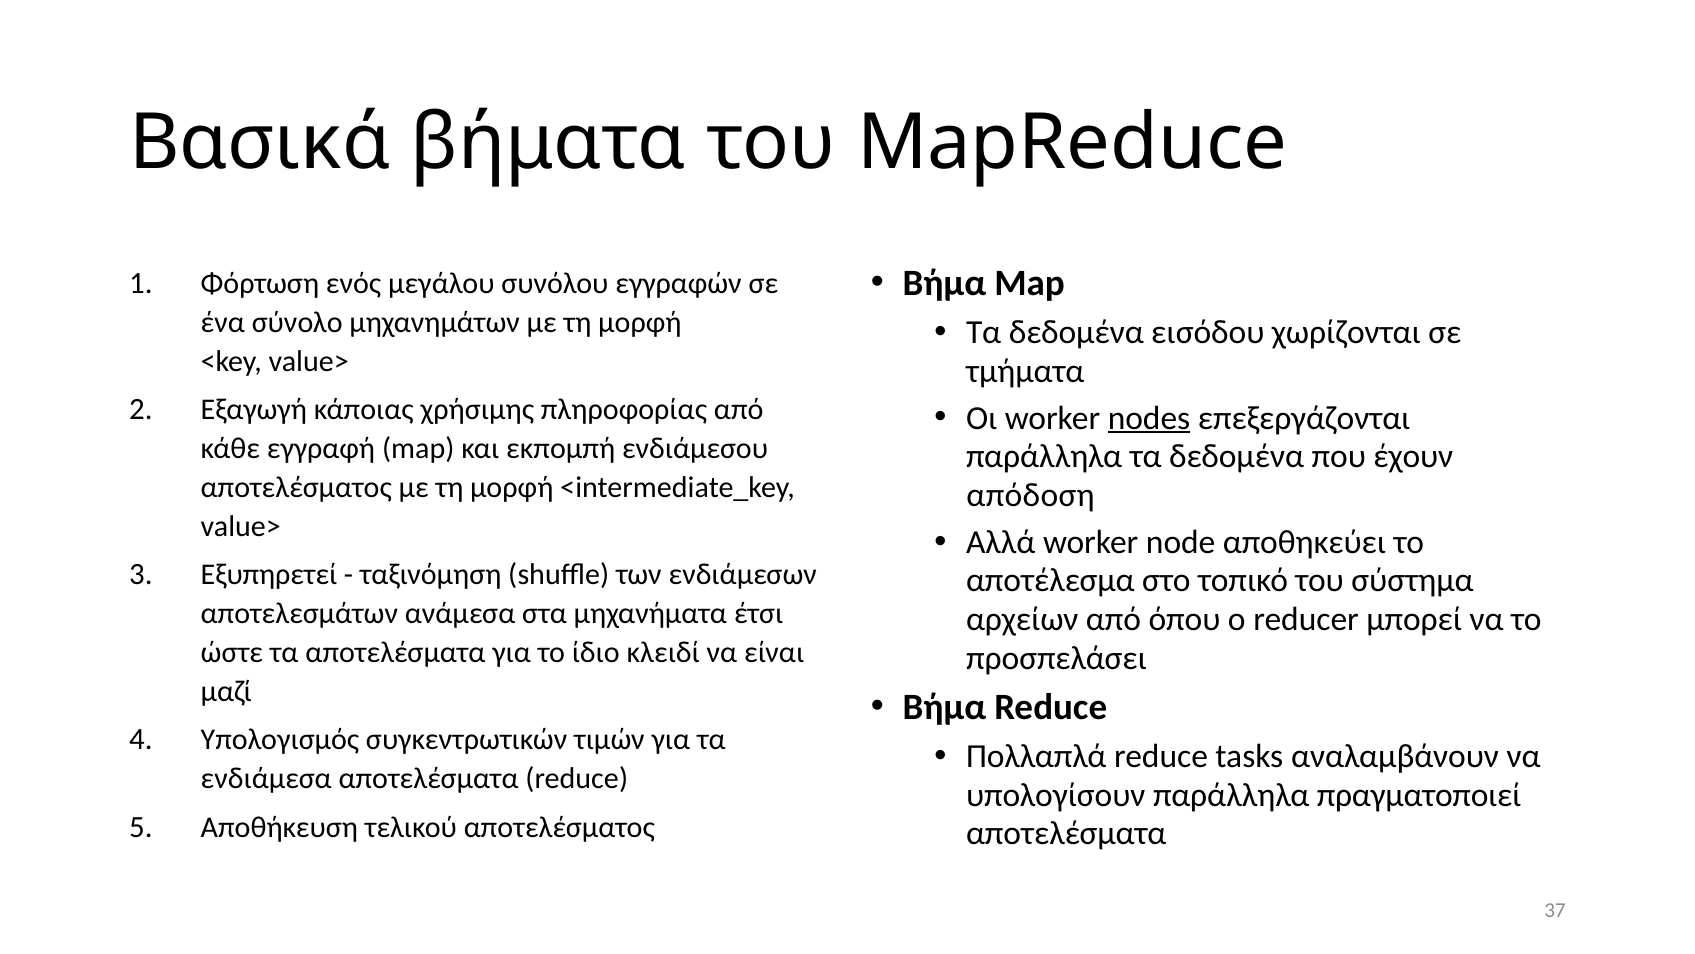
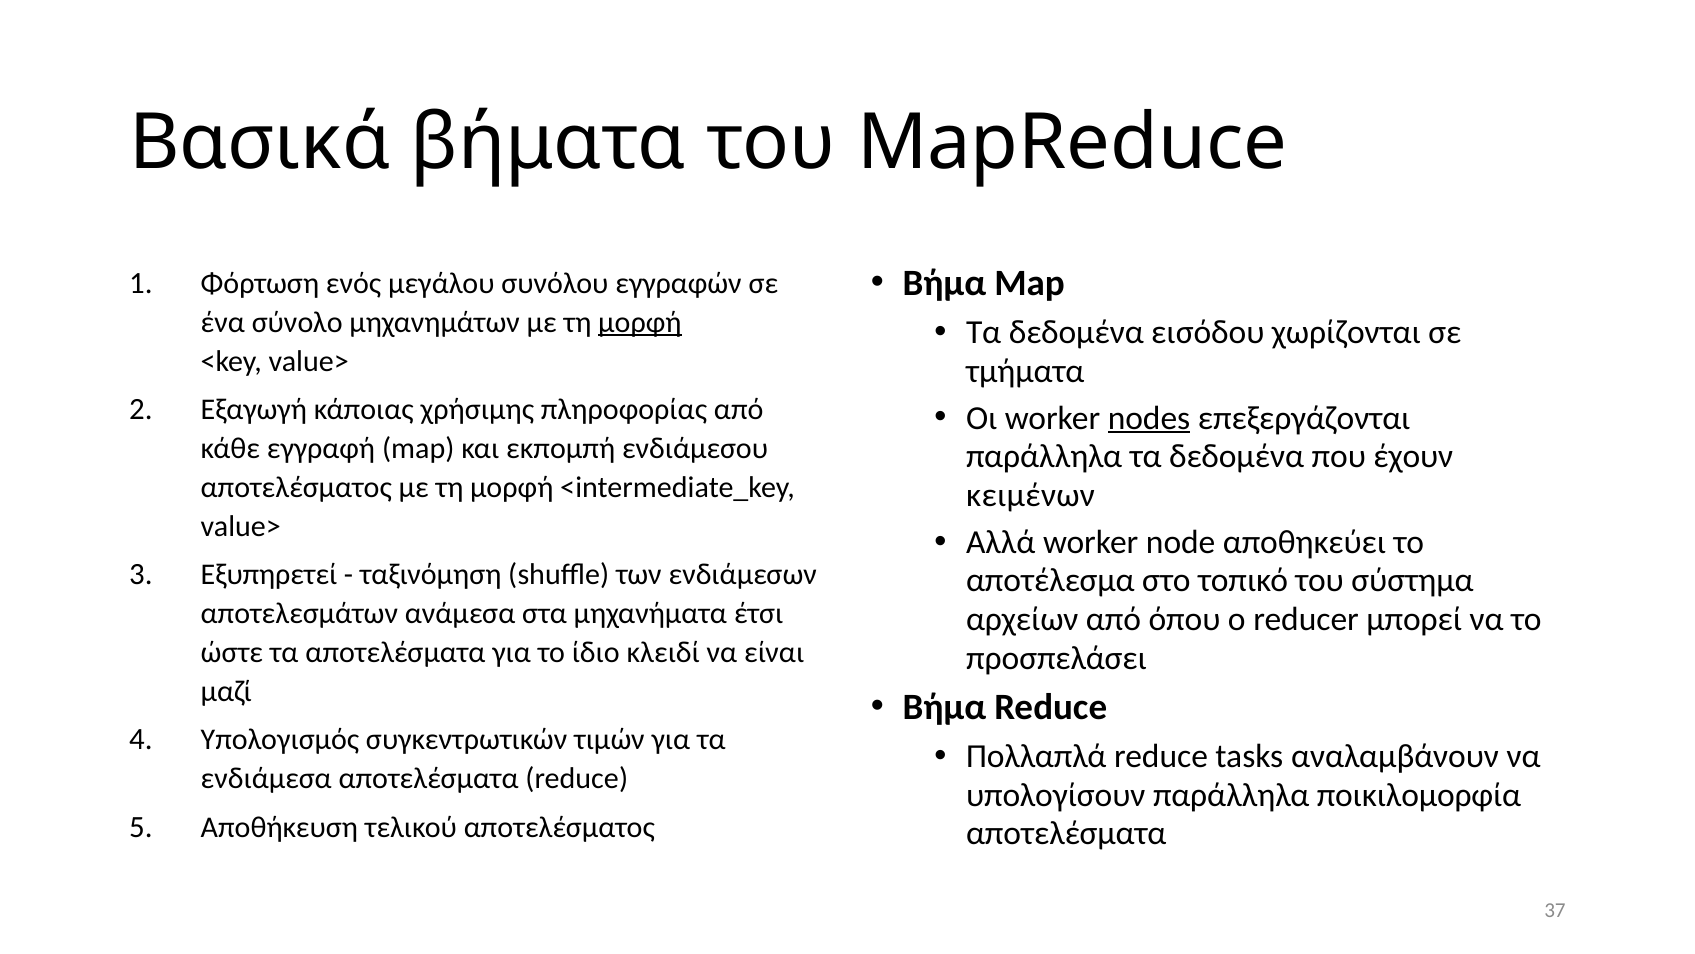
μορφή at (640, 322) underline: none -> present
απόδοση: απόδοση -> κειμένων
πραγματοποιεί: πραγματοποιεί -> ποικιλομορφία
